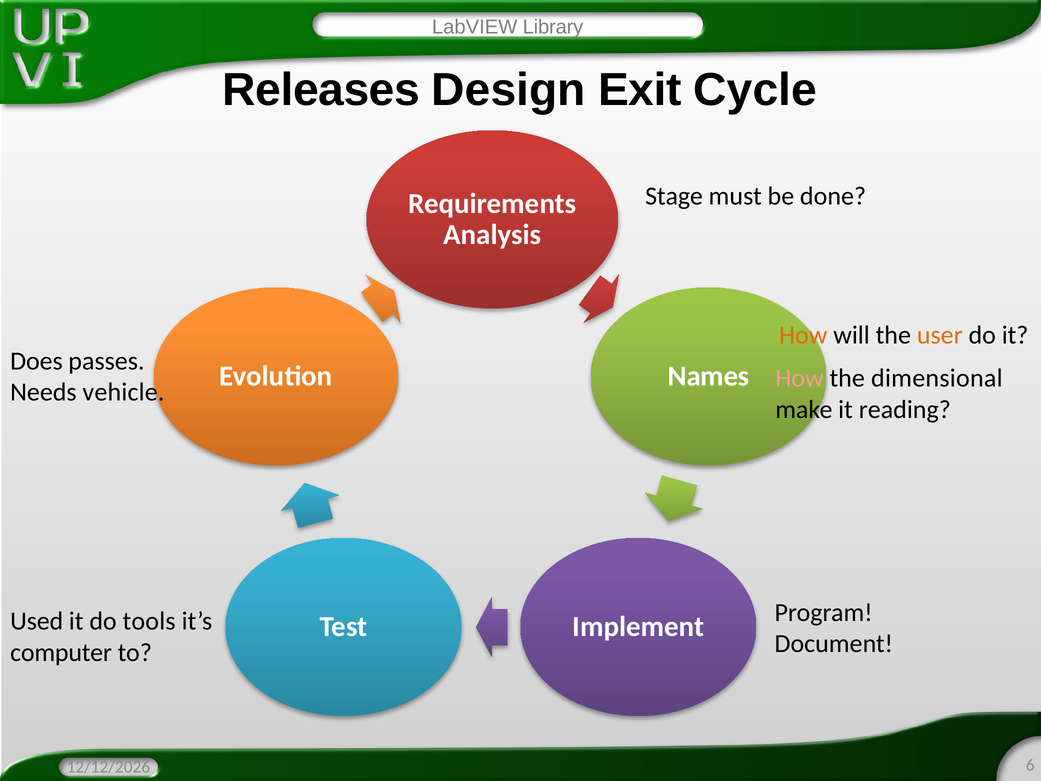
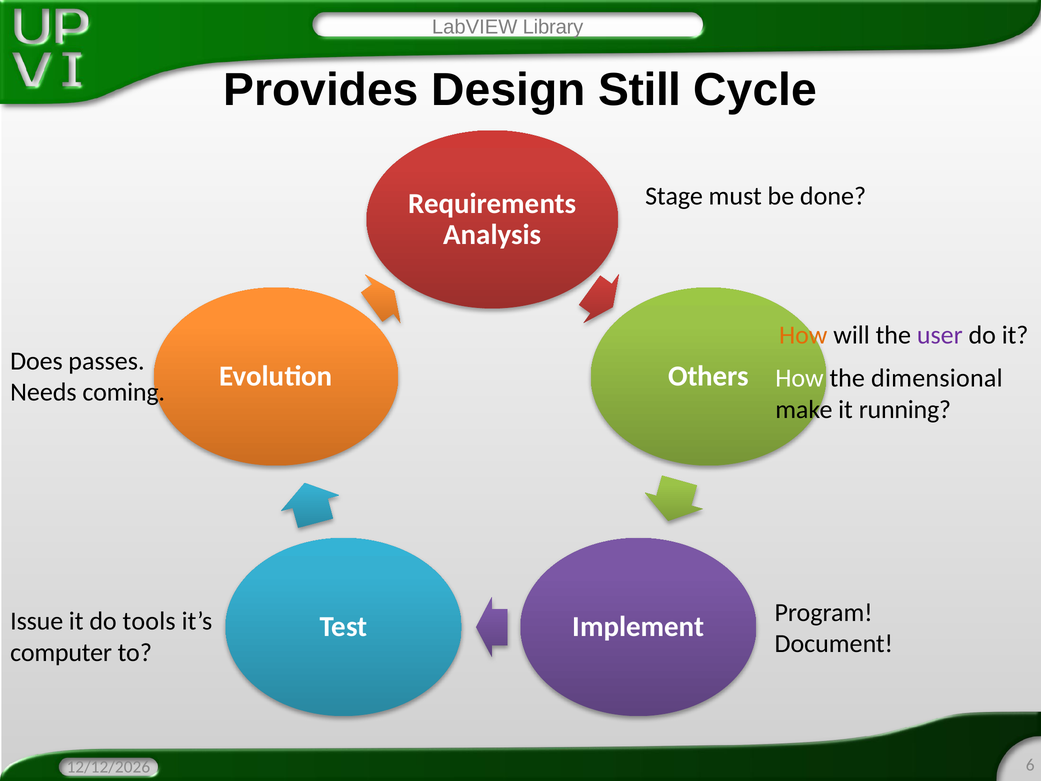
Releases: Releases -> Provides
Exit: Exit -> Still
user colour: orange -> purple
Names: Names -> Others
How at (799, 378) colour: pink -> white
vehicle: vehicle -> coming
reading: reading -> running
Used: Used -> Issue
